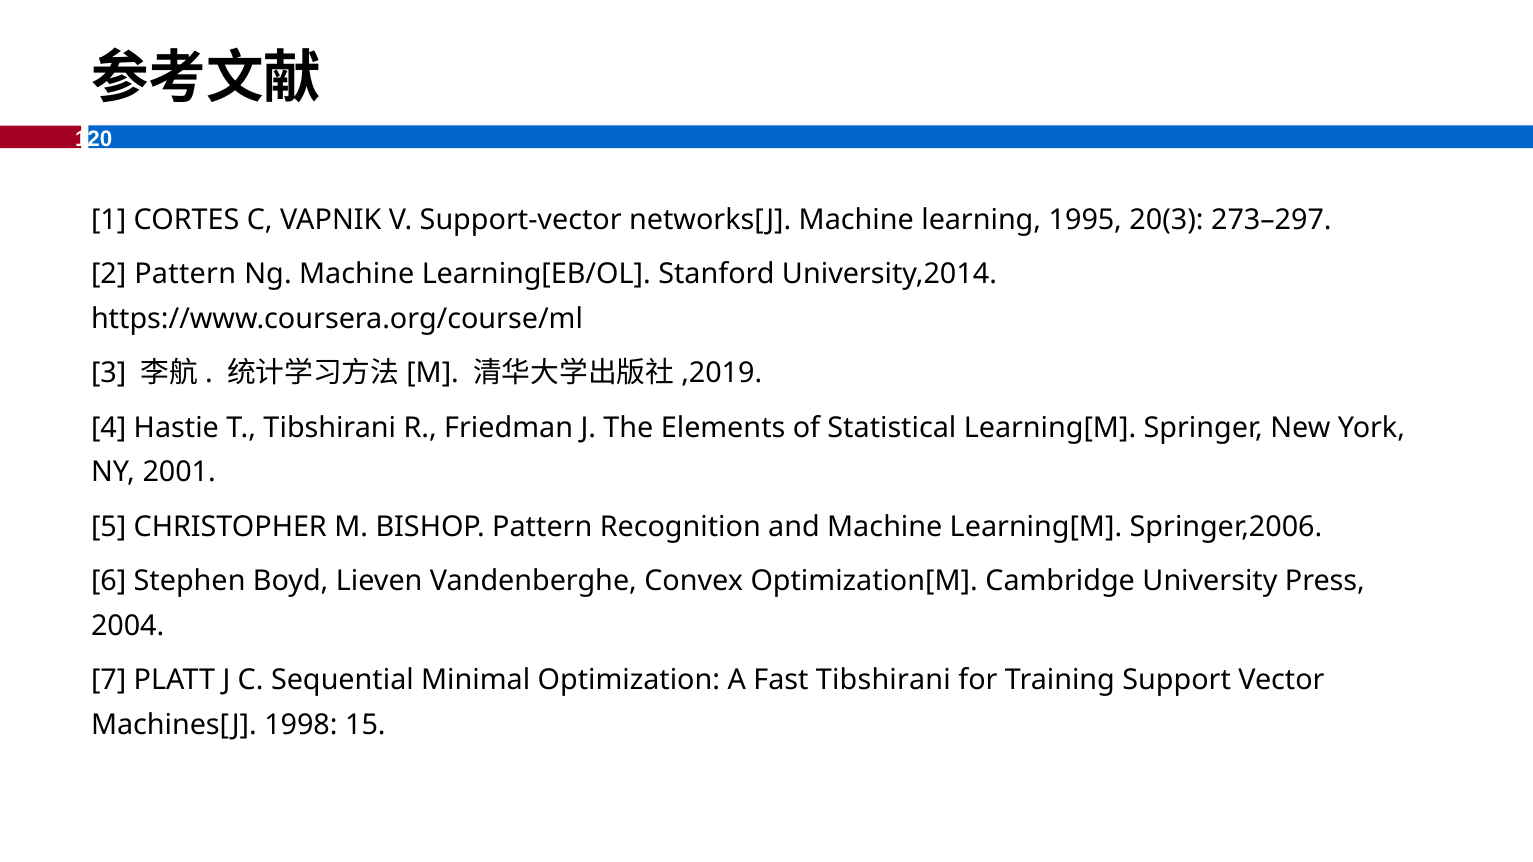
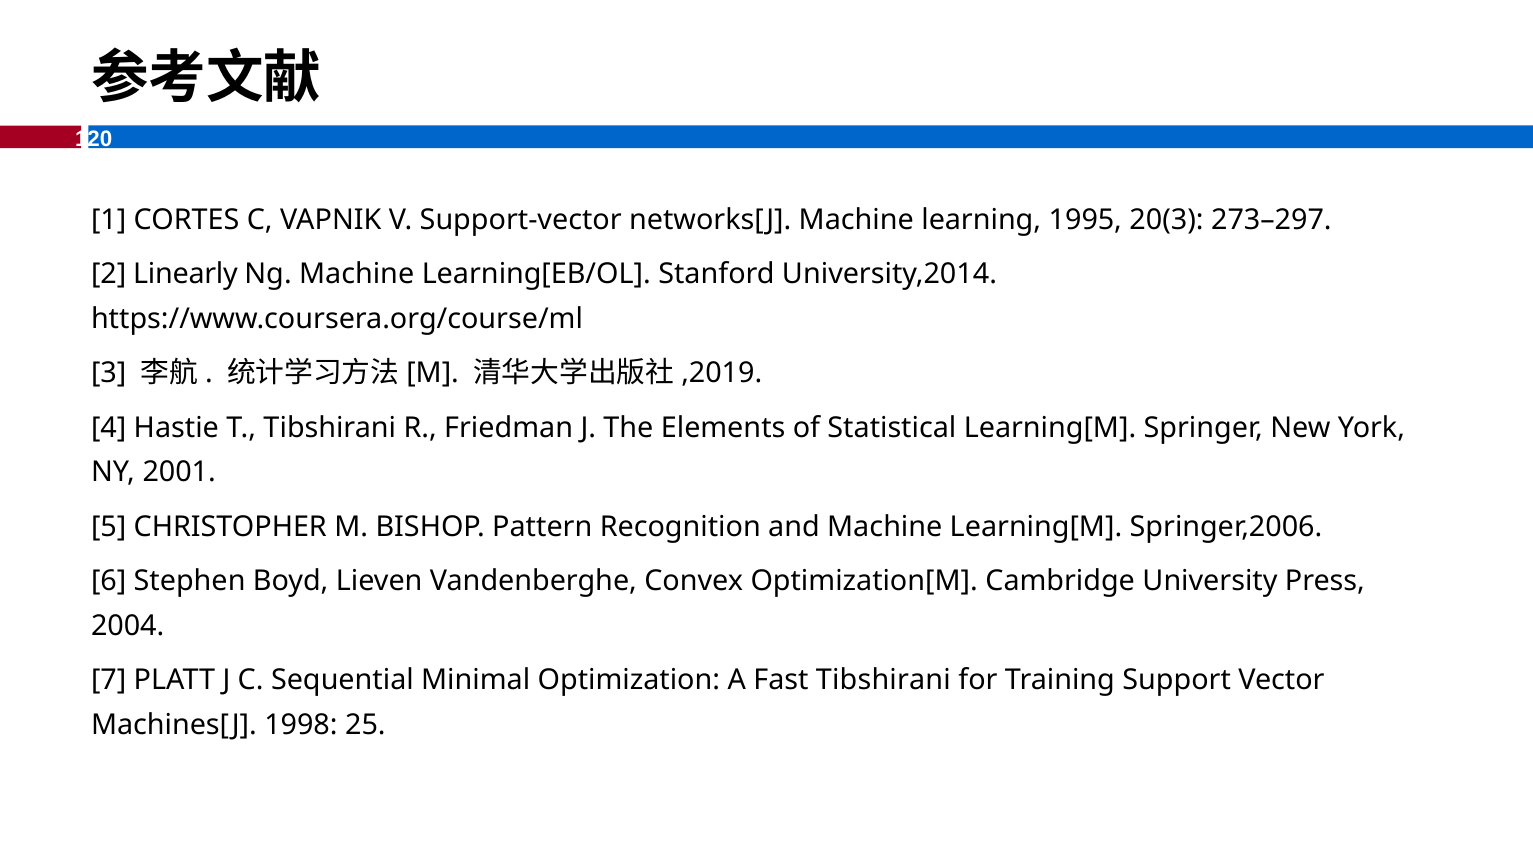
2 Pattern: Pattern -> Linearly
15: 15 -> 25
